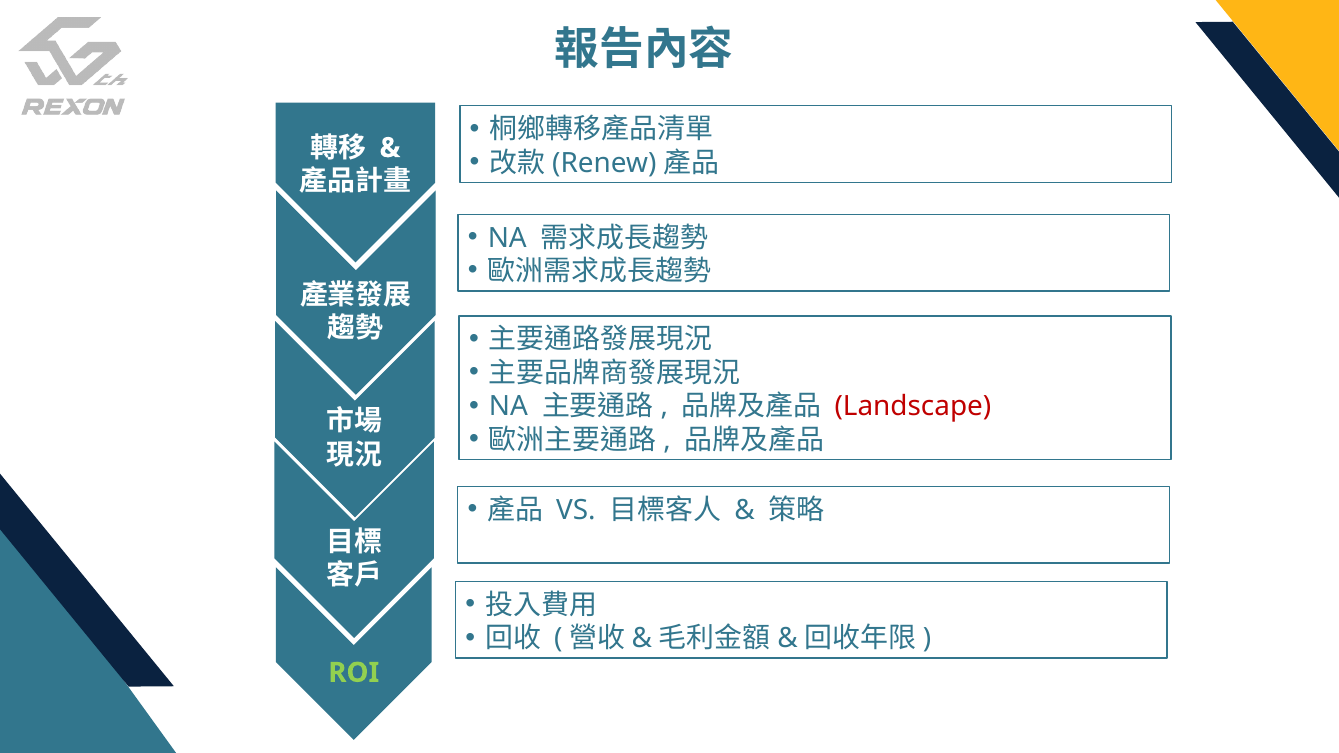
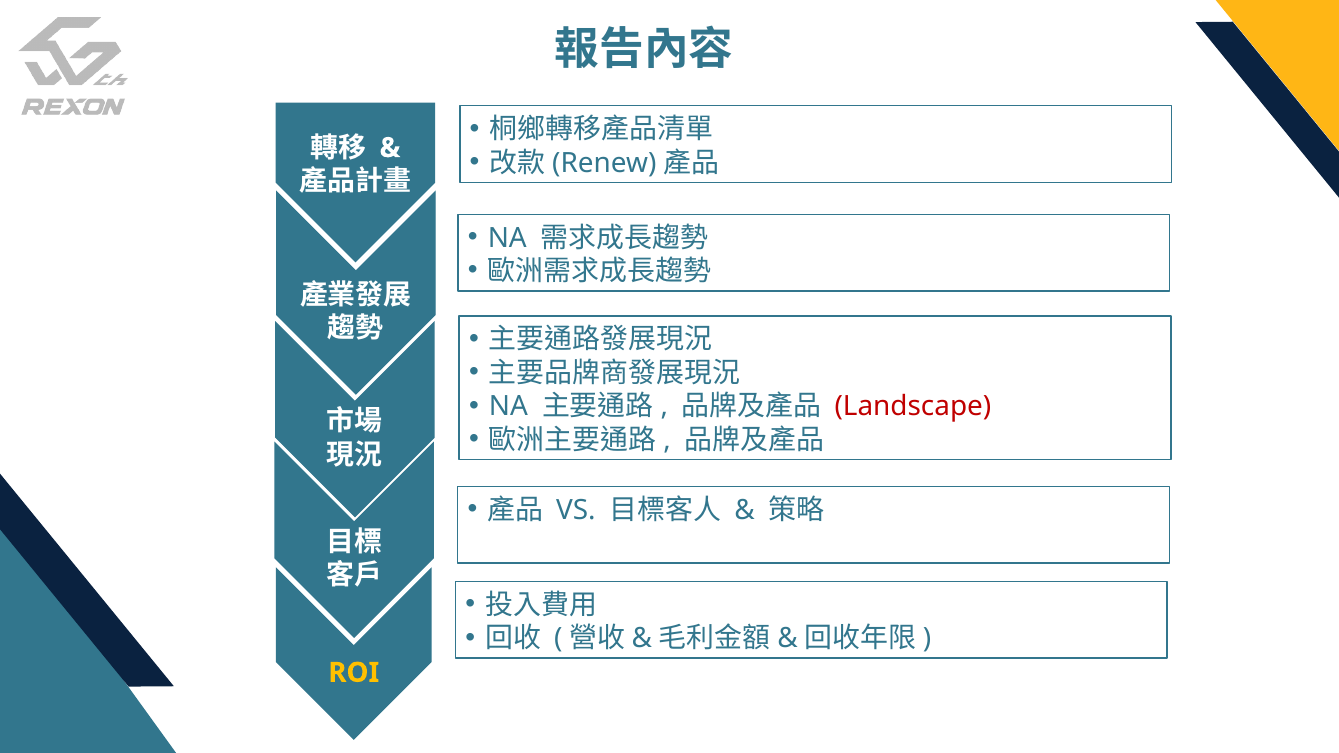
ROI colour: light green -> yellow
